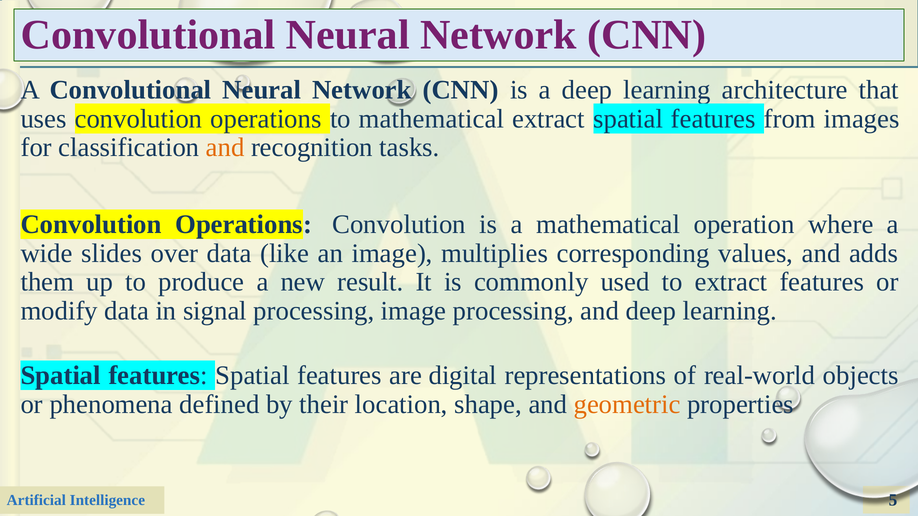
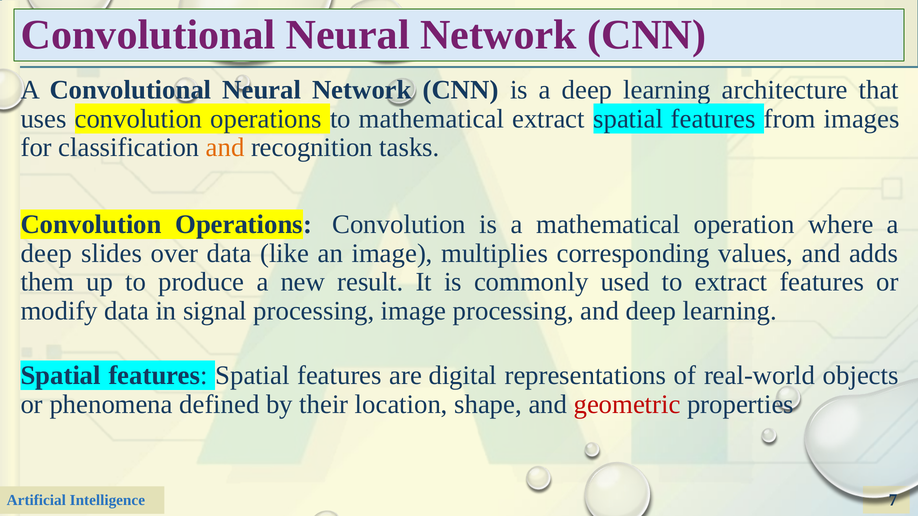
wide at (47, 253): wide -> deep
geometric colour: orange -> red
5: 5 -> 7
